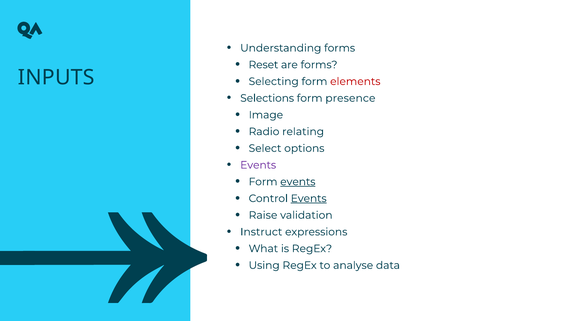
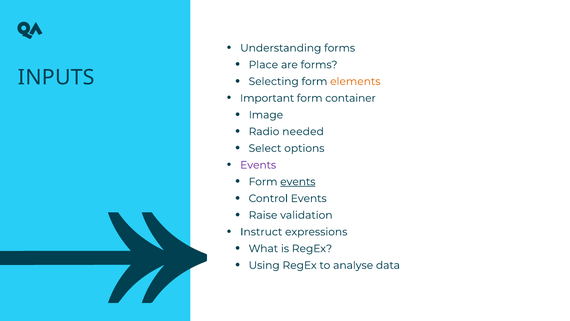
Reset: Reset -> Place
elements colour: red -> orange
Selections: Selections -> Important
presence: presence -> container
relating: relating -> needed
Events at (309, 198) underline: present -> none
